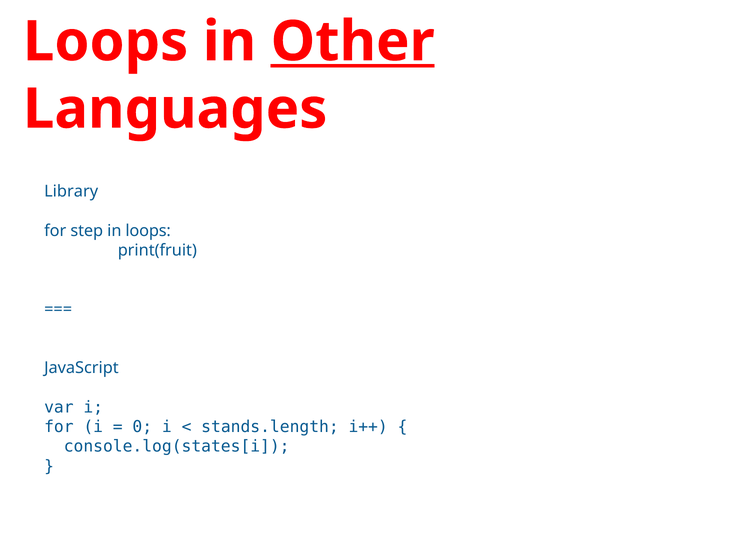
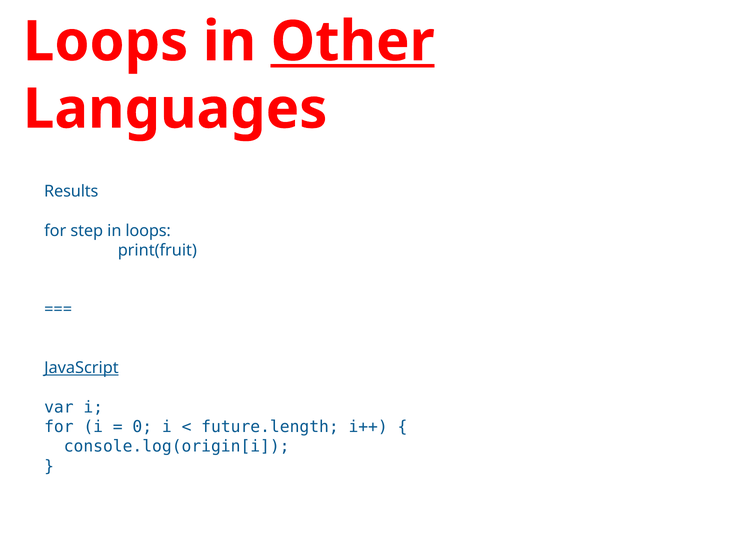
Library: Library -> Results
JavaScript underline: none -> present
stands.length: stands.length -> future.length
console.log(states[i: console.log(states[i -> console.log(origin[i
